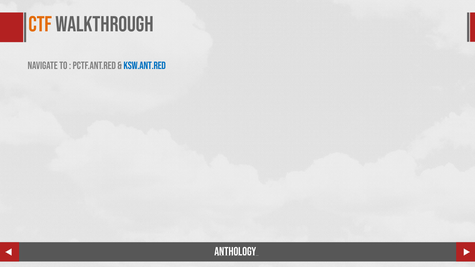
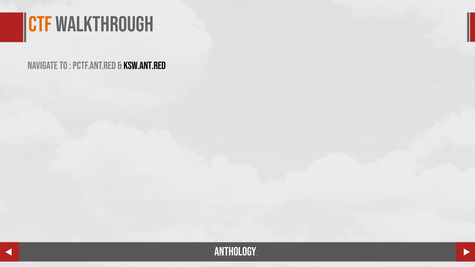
ksw.ant.red colour: blue -> black
